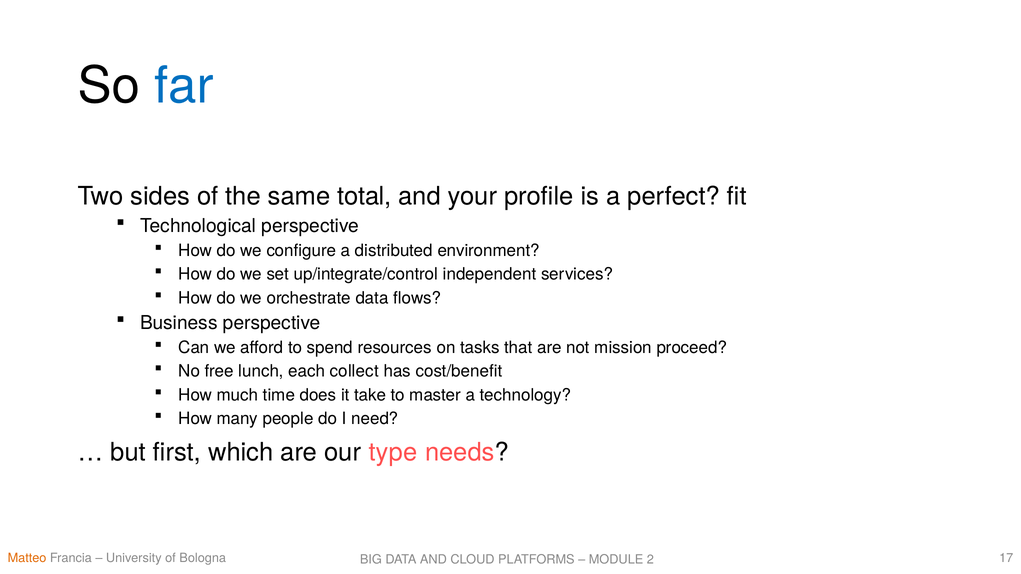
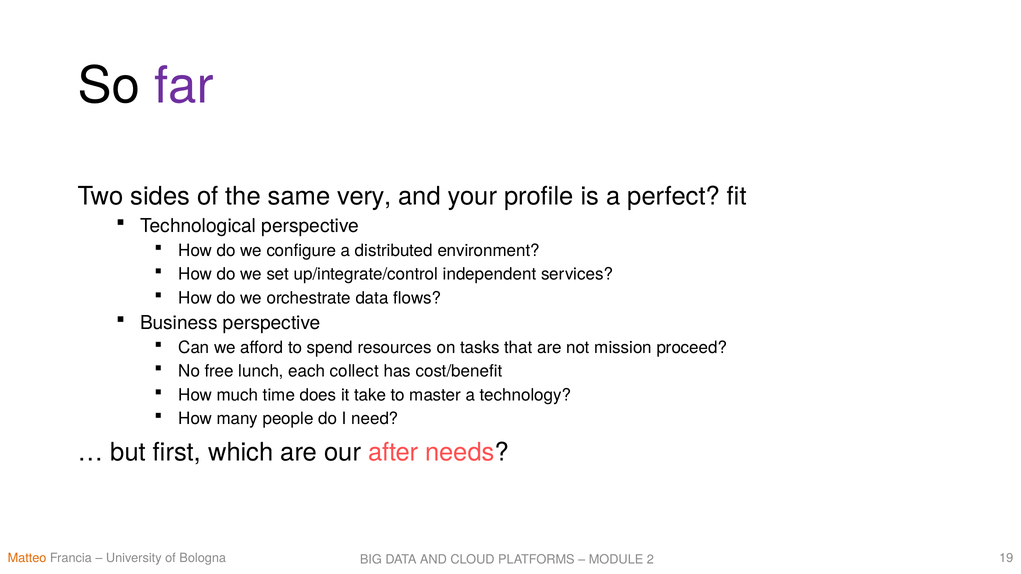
far colour: blue -> purple
total: total -> very
type: type -> after
17: 17 -> 19
